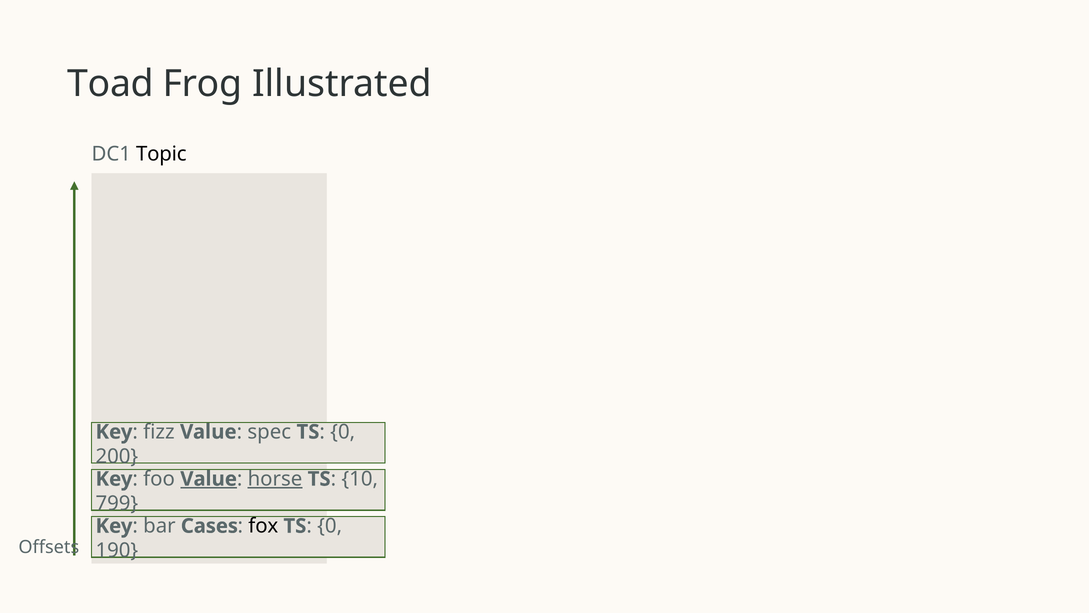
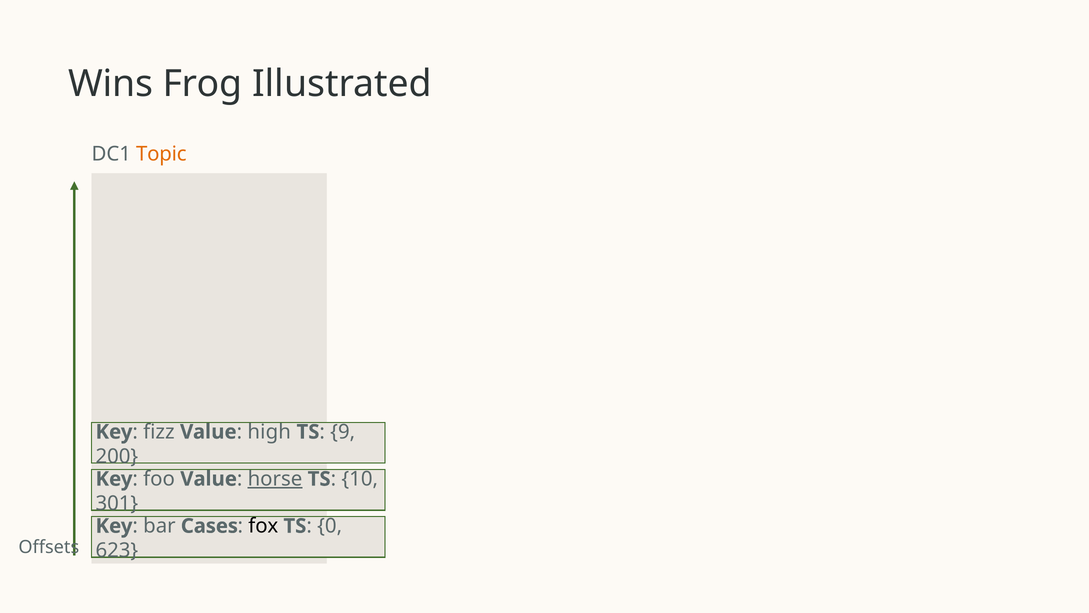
Toad: Toad -> Wins
Topic colour: black -> orange
spec: spec -> high
0 at (343, 432): 0 -> 9
Value at (209, 479) underline: present -> none
799: 799 -> 301
190: 190 -> 623
